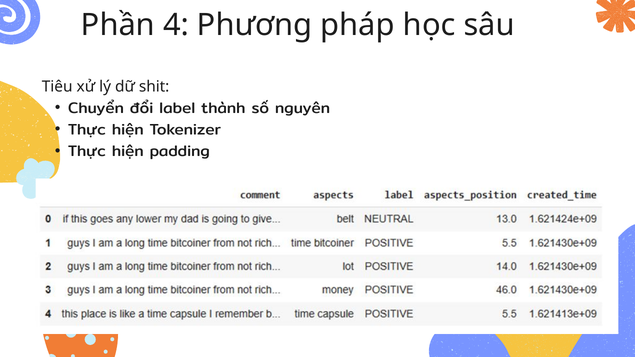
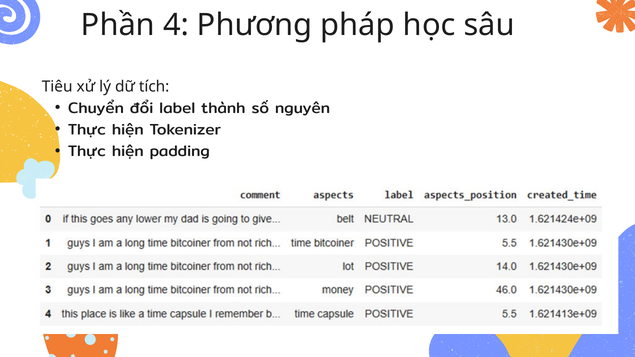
shit: shit -> tích
